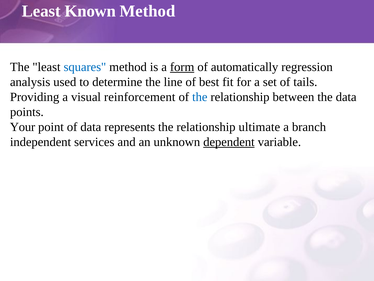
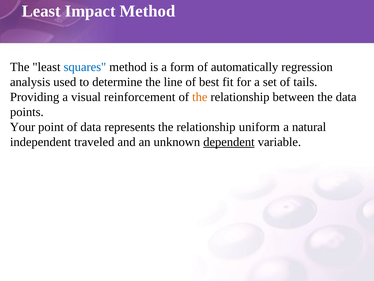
Known: Known -> Impact
form underline: present -> none
the at (200, 97) colour: blue -> orange
ultimate: ultimate -> uniform
branch: branch -> natural
services: services -> traveled
